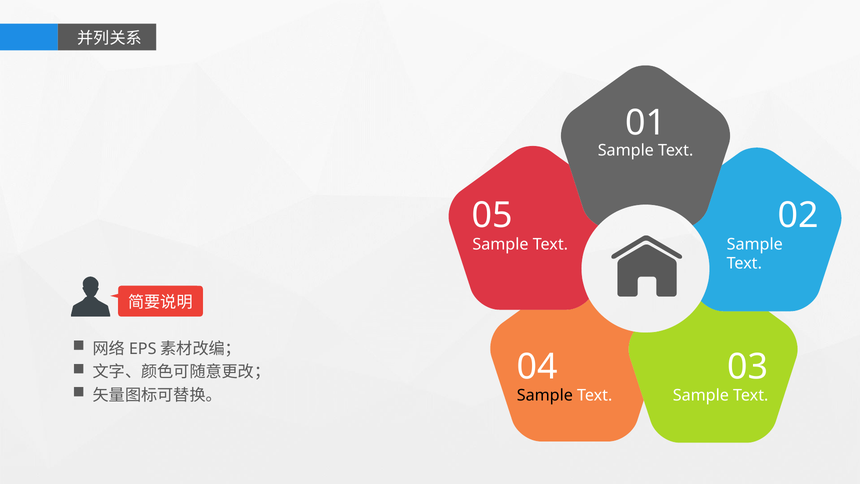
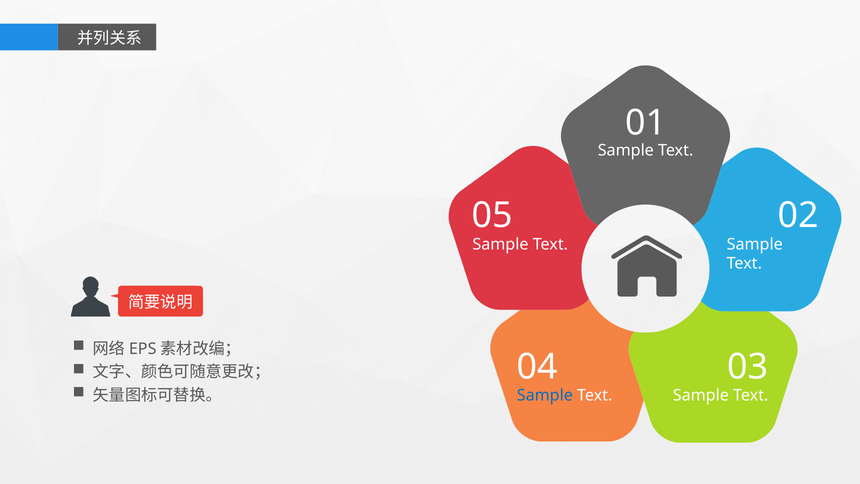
Sample at (545, 395) colour: black -> blue
